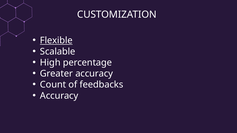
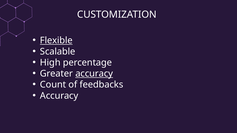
accuracy at (94, 74) underline: none -> present
